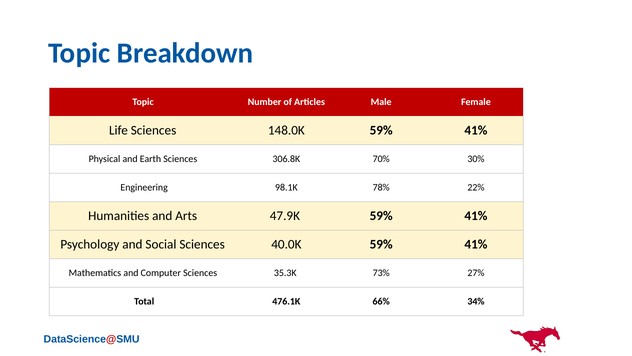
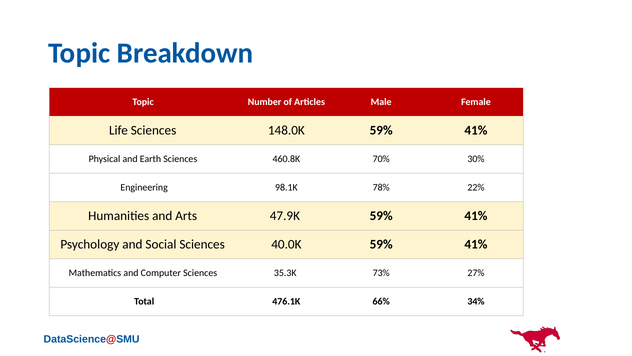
306.8K: 306.8K -> 460.8K
